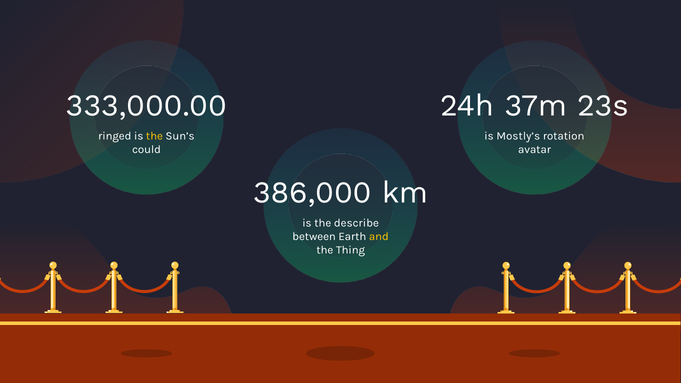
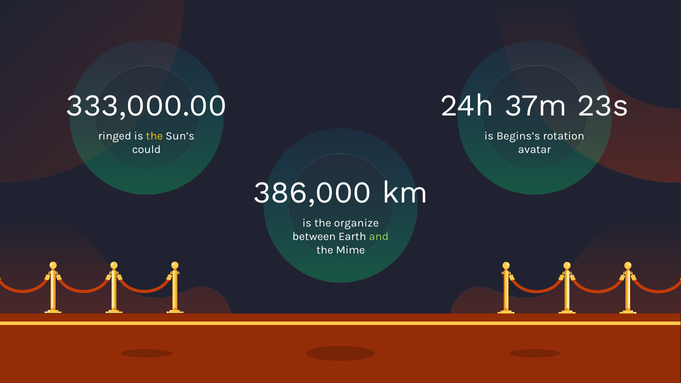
Mostly’s: Mostly’s -> Begins’s
describe: describe -> organize
and colour: yellow -> light green
Thing: Thing -> Mime
